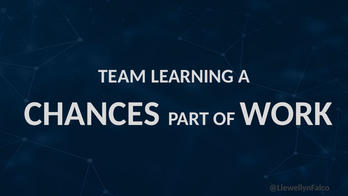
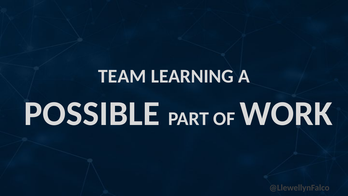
CHANCES: CHANCES -> POSSIBLE
